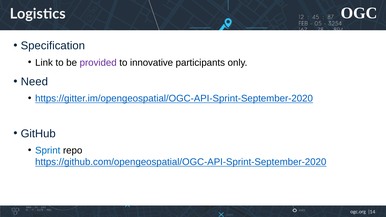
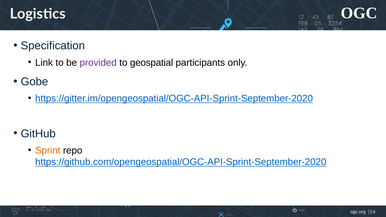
innovative: innovative -> geospatial
Need: Need -> Gobe
Sprint colour: blue -> orange
